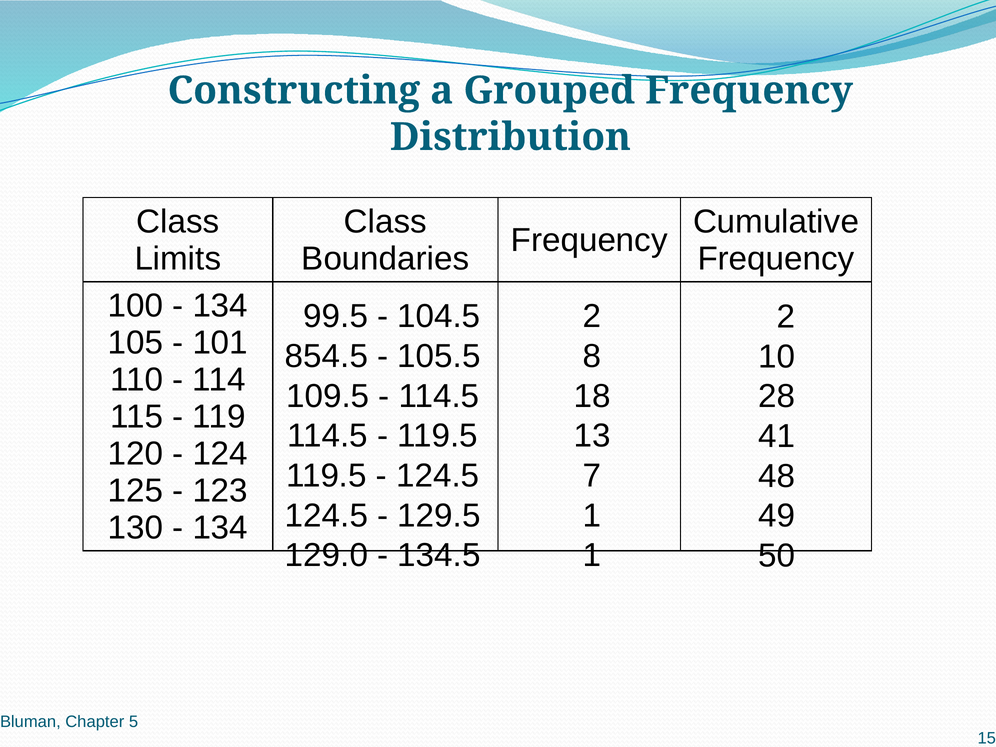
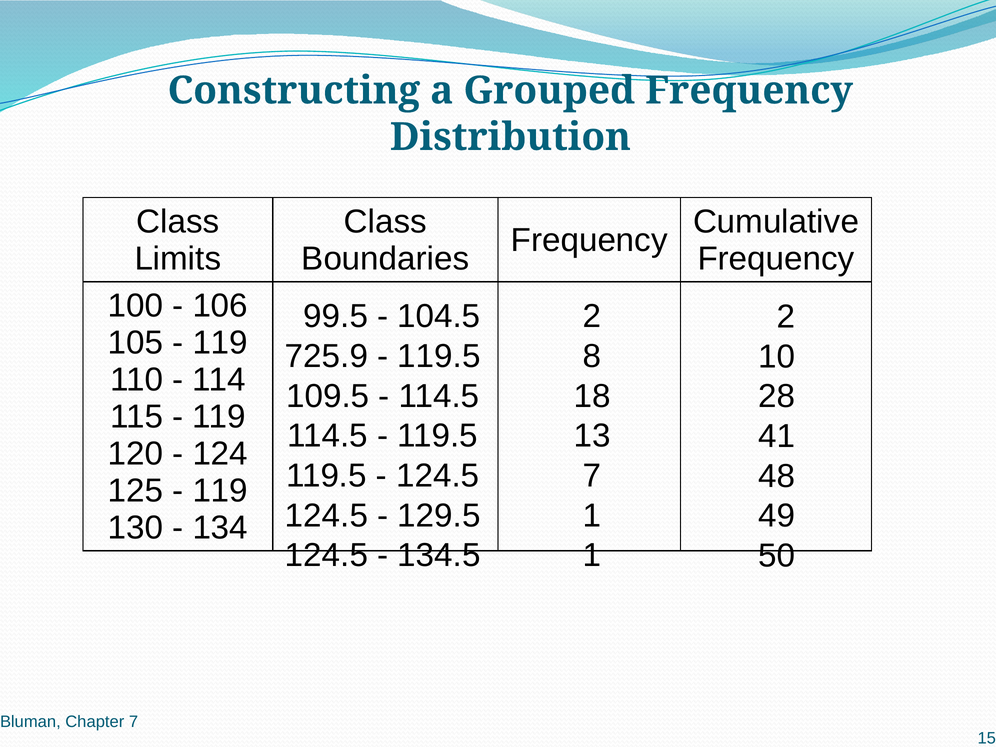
134 at (220, 306): 134 -> 106
101 at (220, 343): 101 -> 119
854.5: 854.5 -> 725.9
105.5 at (439, 356): 105.5 -> 119.5
123 at (220, 491): 123 -> 119
129.0 at (326, 555): 129.0 -> 124.5
Chapter 5: 5 -> 7
